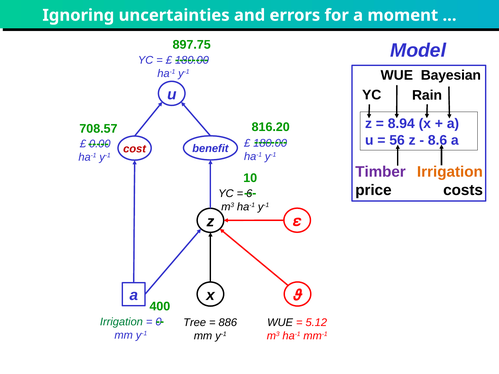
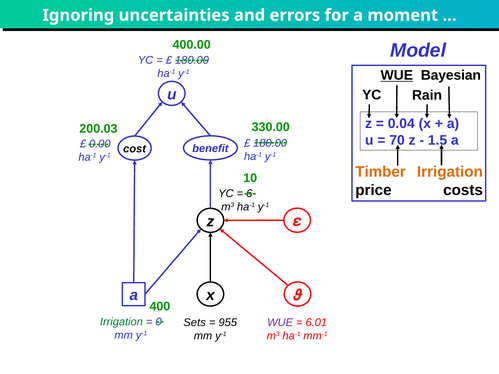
897.75: 897.75 -> 400.00
WUE at (397, 75) underline: none -> present
8.94: 8.94 -> 0.04
816.20: 816.20 -> 330.00
708.57: 708.57 -> 200.03
56: 56 -> 70
8.6: 8.6 -> 1.5
cost colour: red -> black
Timber colour: purple -> orange
Tree: Tree -> Sets
886: 886 -> 955
WUE at (280, 323) colour: black -> purple
5.12: 5.12 -> 6.01
